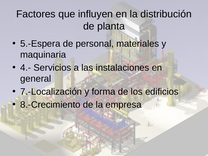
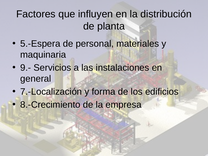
4.-: 4.- -> 9.-
